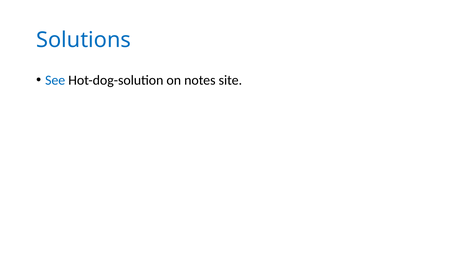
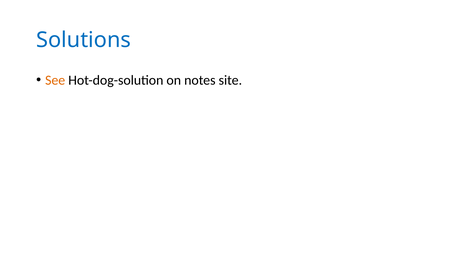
See colour: blue -> orange
